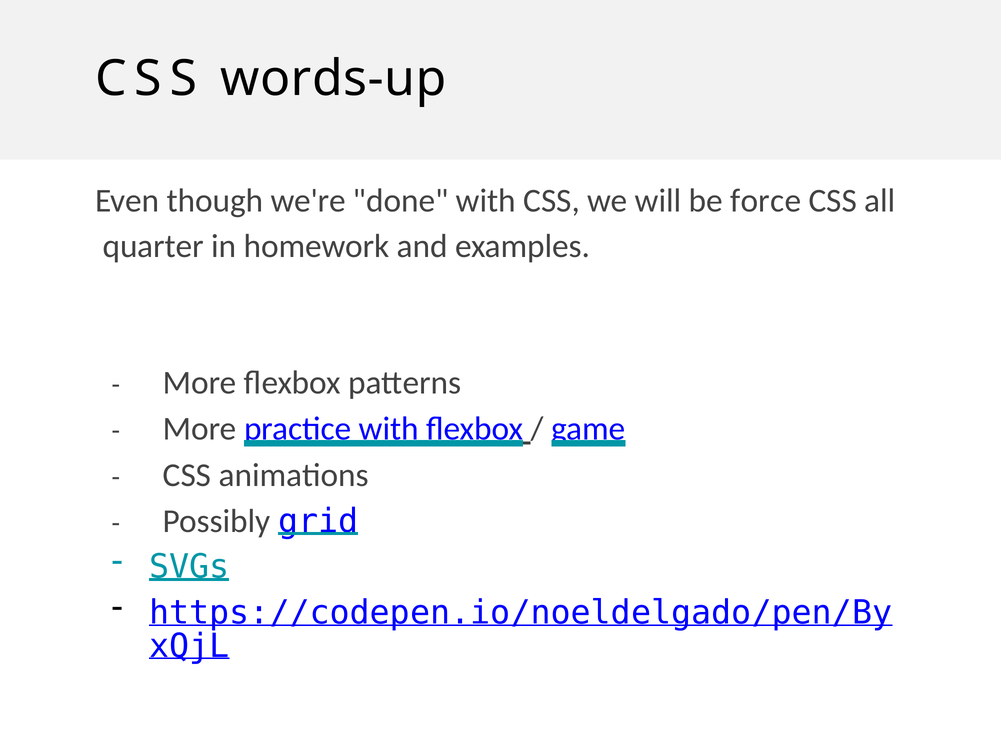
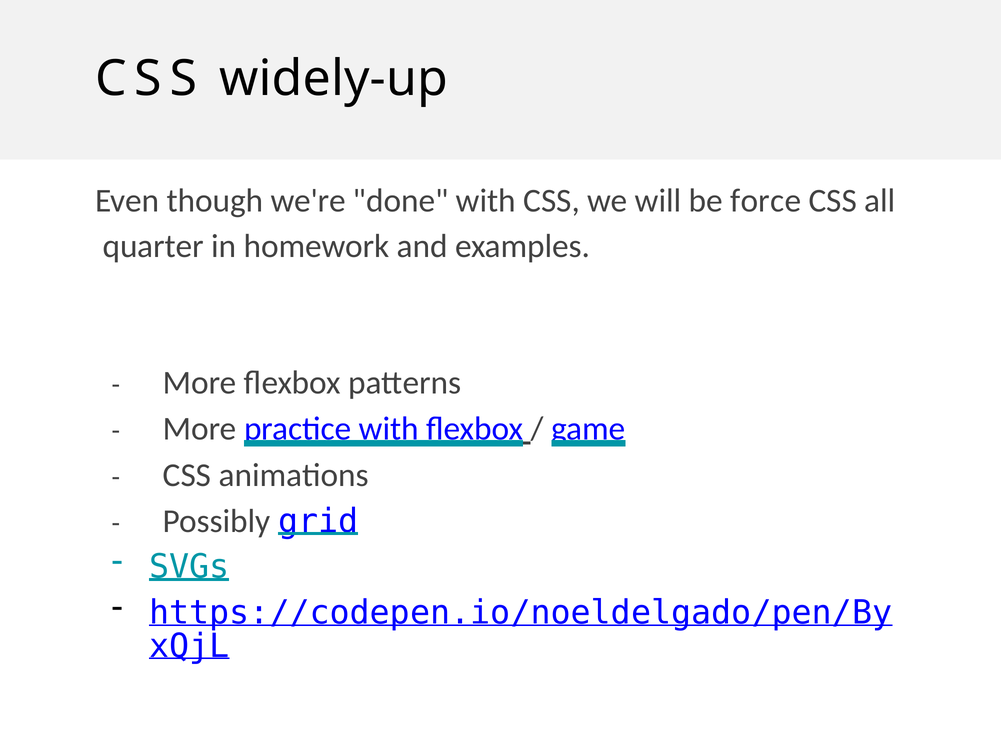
words-up: words-up -> widely-up
